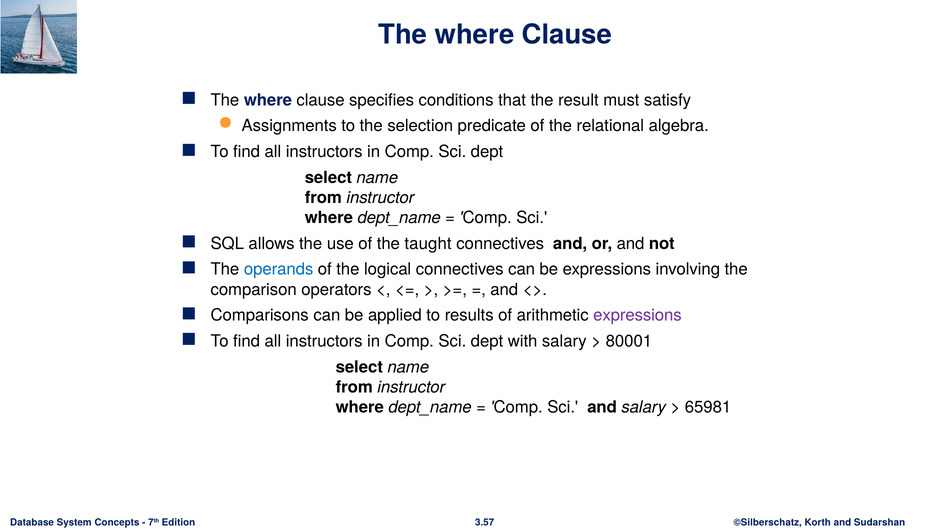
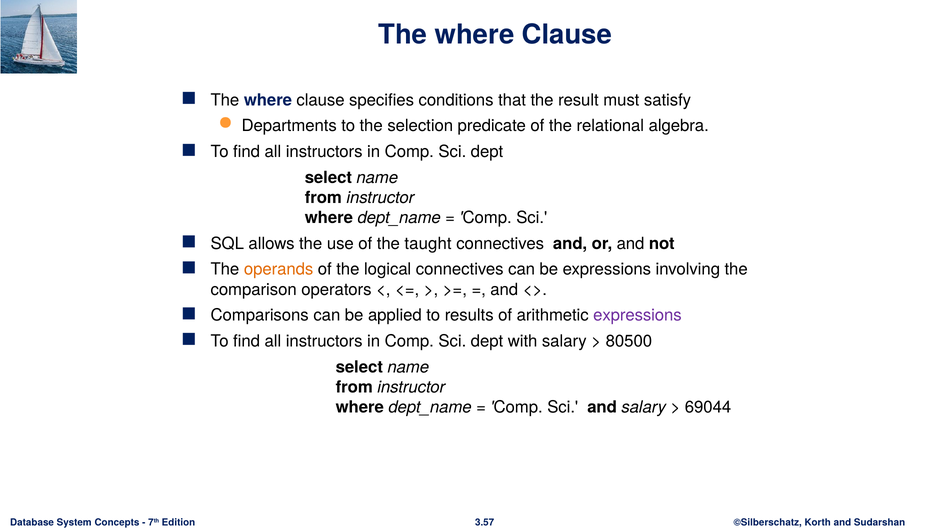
Assignments: Assignments -> Departments
operands colour: blue -> orange
80001: 80001 -> 80500
65981: 65981 -> 69044
